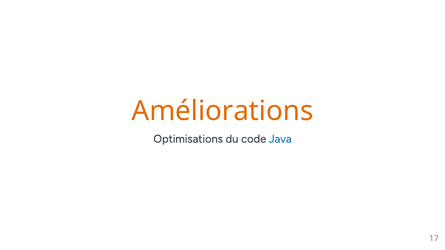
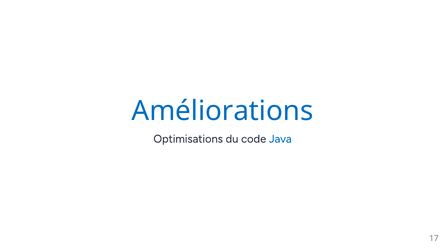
Améliorations colour: orange -> blue
